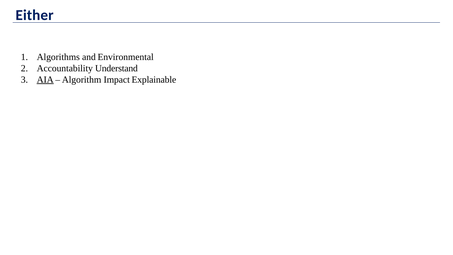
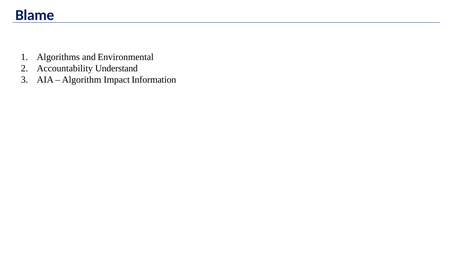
Either: Either -> Blame
AIA underline: present -> none
Explainable: Explainable -> Information
